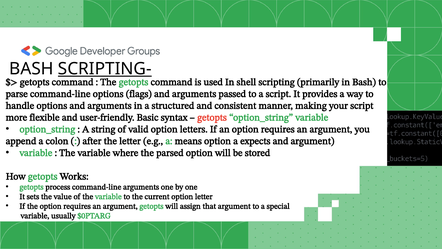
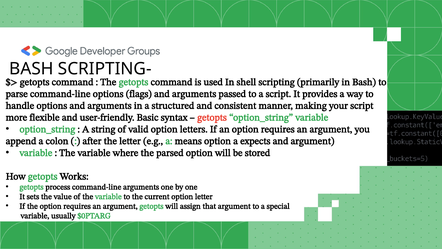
SCRIPTING- underline: present -> none
